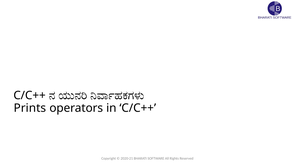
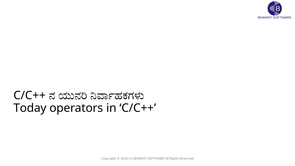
Prints: Prints -> Today
